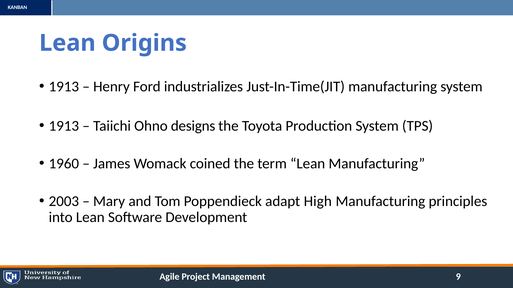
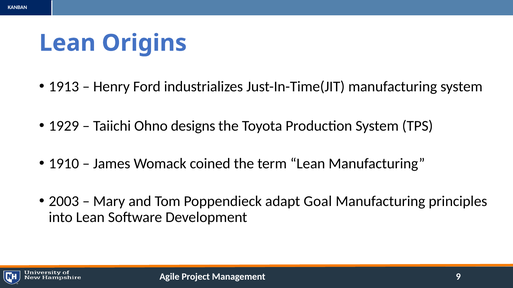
1913 at (64, 126): 1913 -> 1929
1960: 1960 -> 1910
High: High -> Goal
